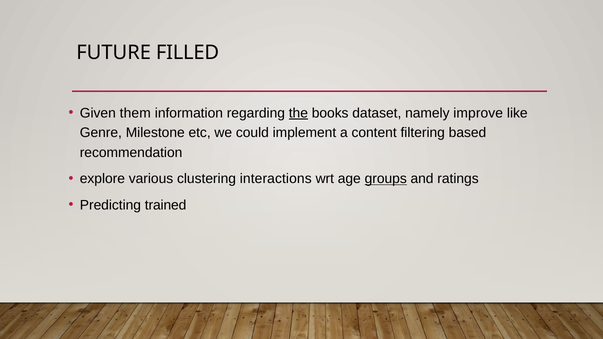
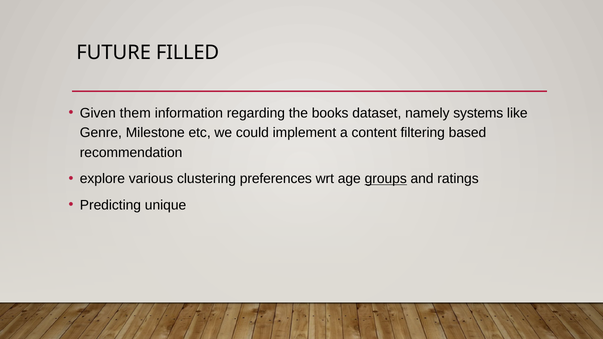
the underline: present -> none
improve: improve -> systems
interactions: interactions -> preferences
trained: trained -> unique
